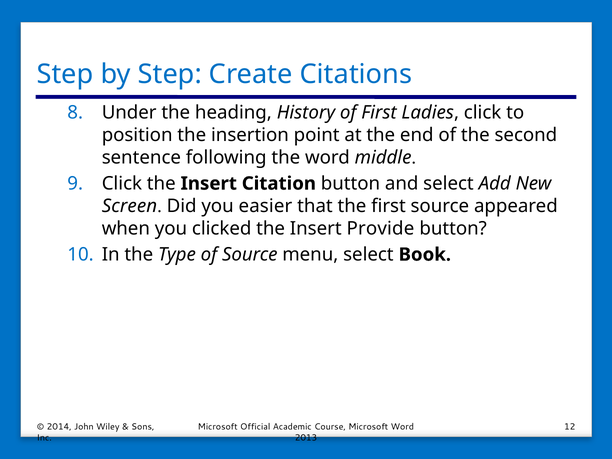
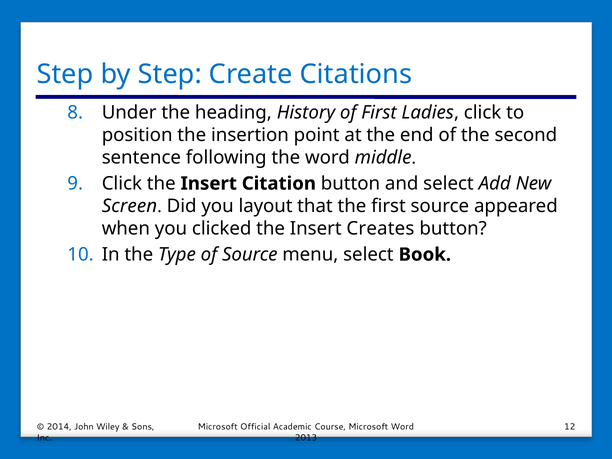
easier: easier -> layout
Provide: Provide -> Creates
